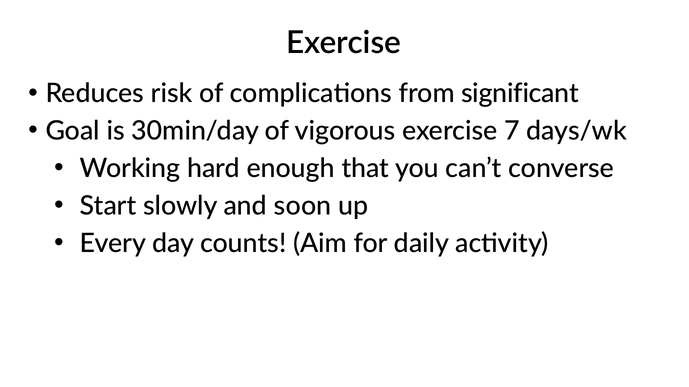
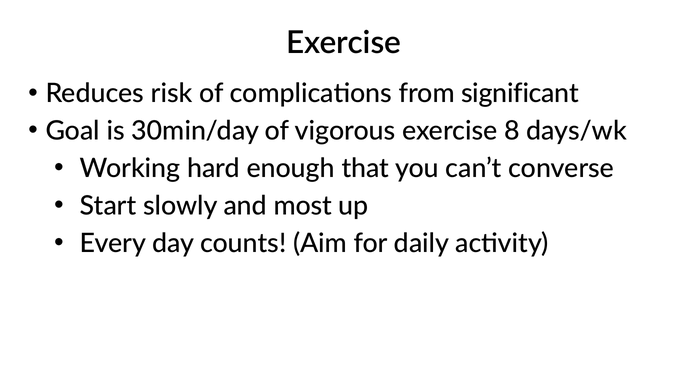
7: 7 -> 8
soon: soon -> most
